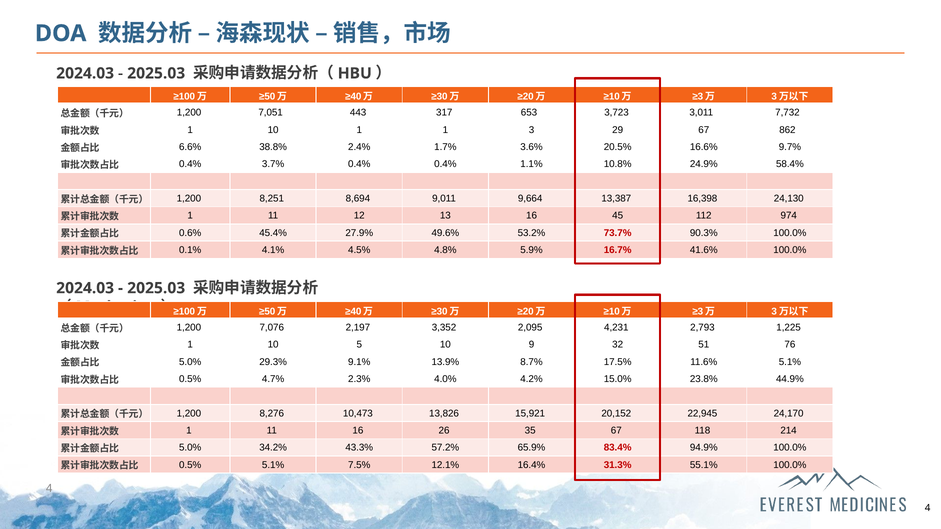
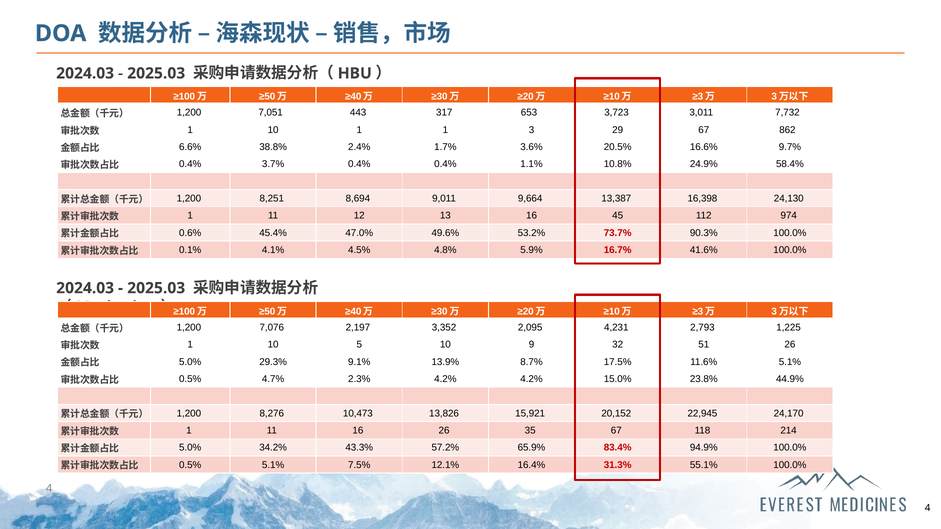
27.9%: 27.9% -> 47.0%
51 76: 76 -> 26
2.3% 4.0%: 4.0% -> 4.2%
